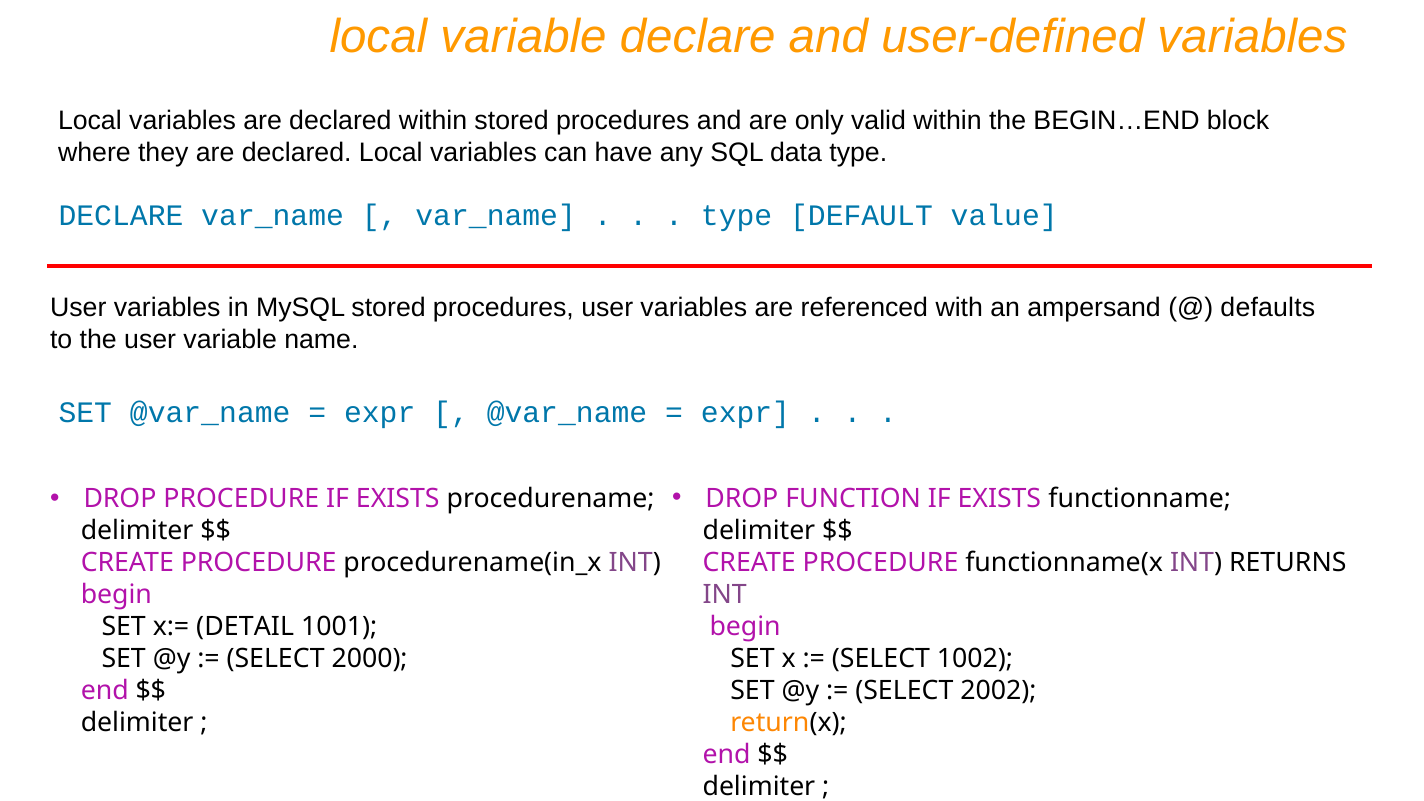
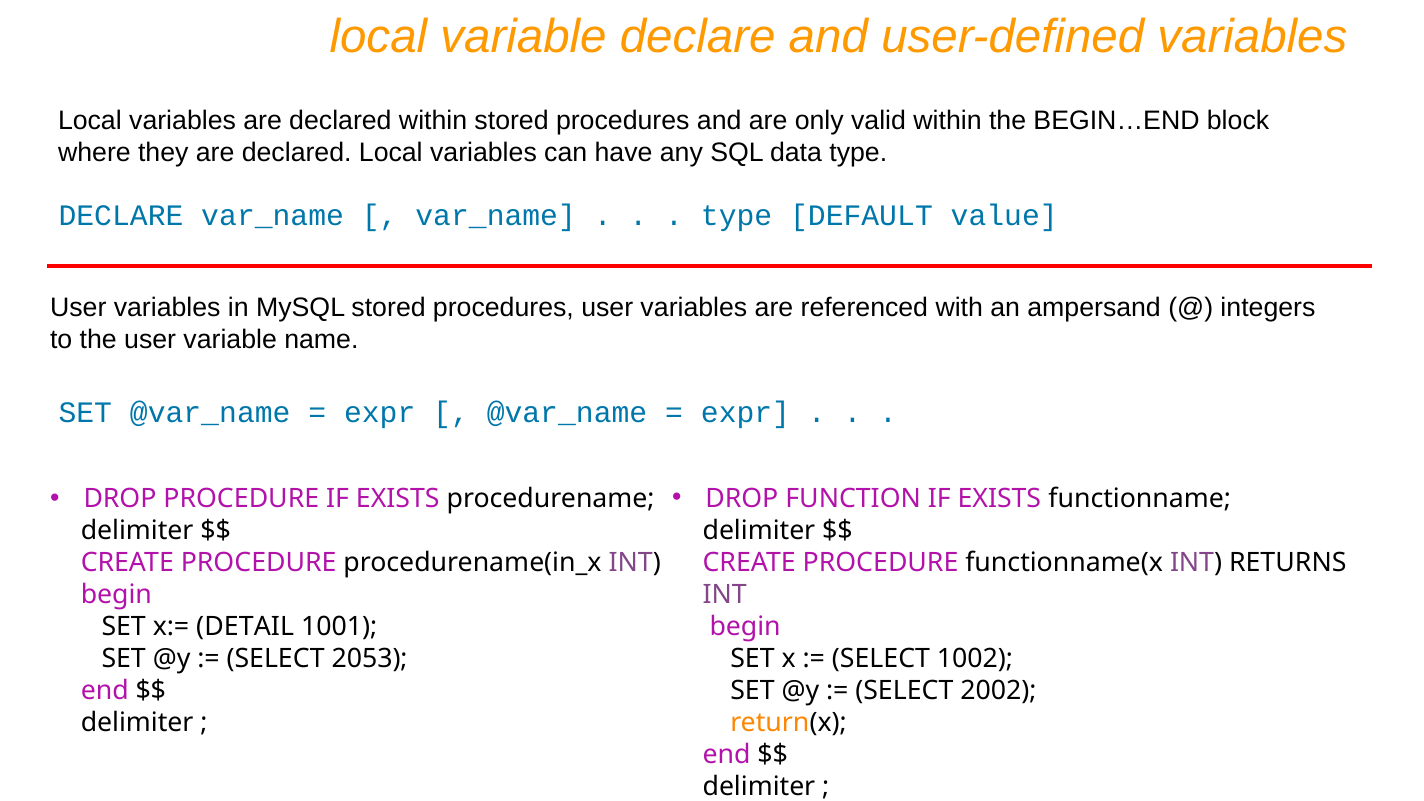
defaults: defaults -> integers
2000: 2000 -> 2053
